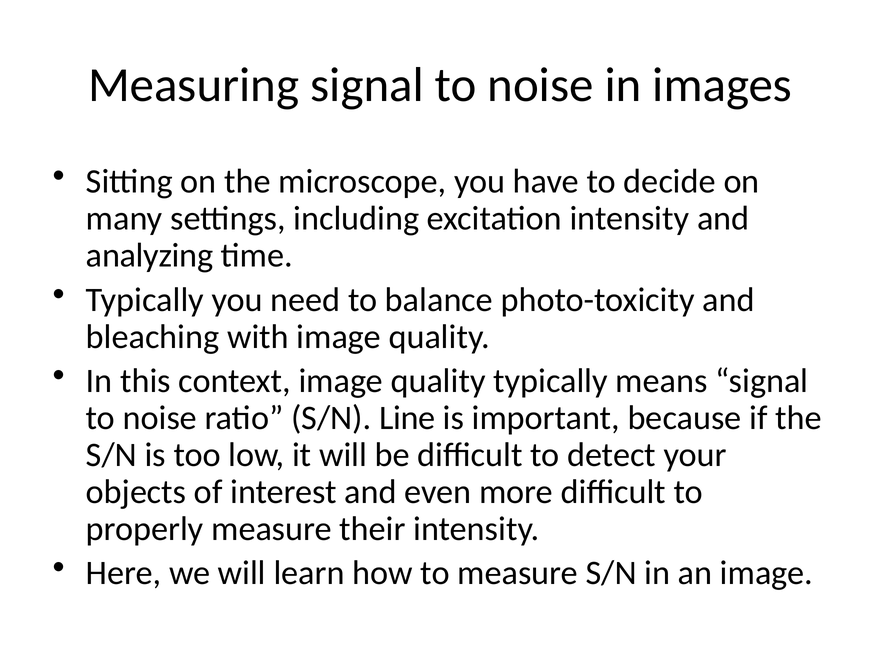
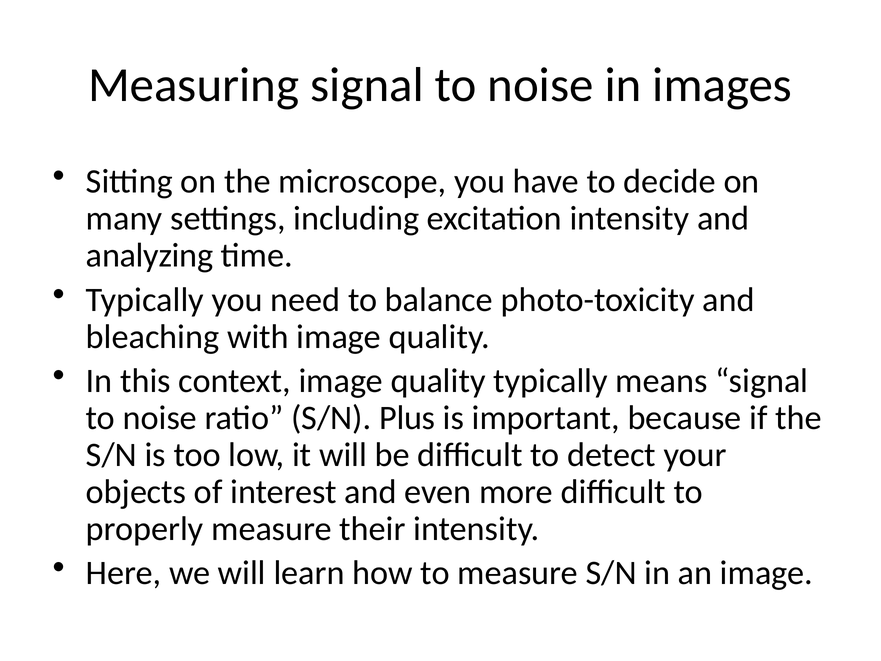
Line: Line -> Plus
